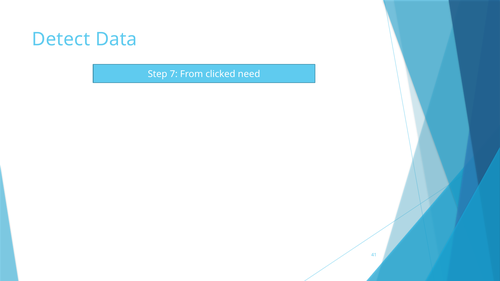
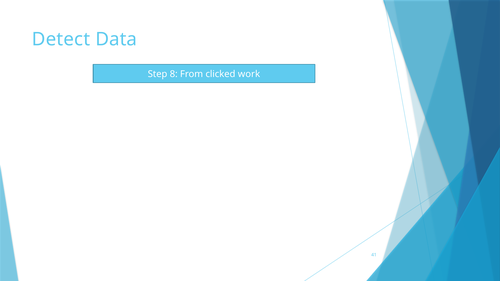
7: 7 -> 8
need: need -> work
